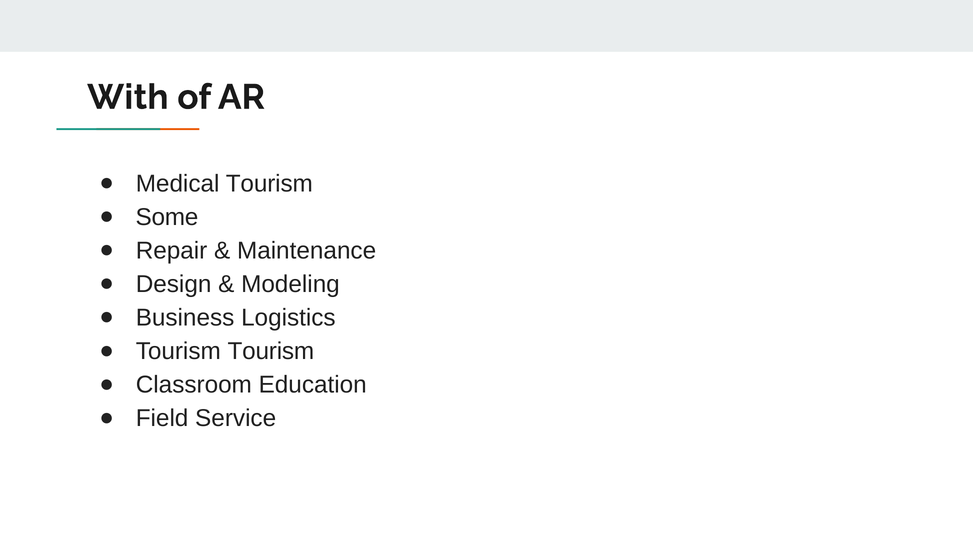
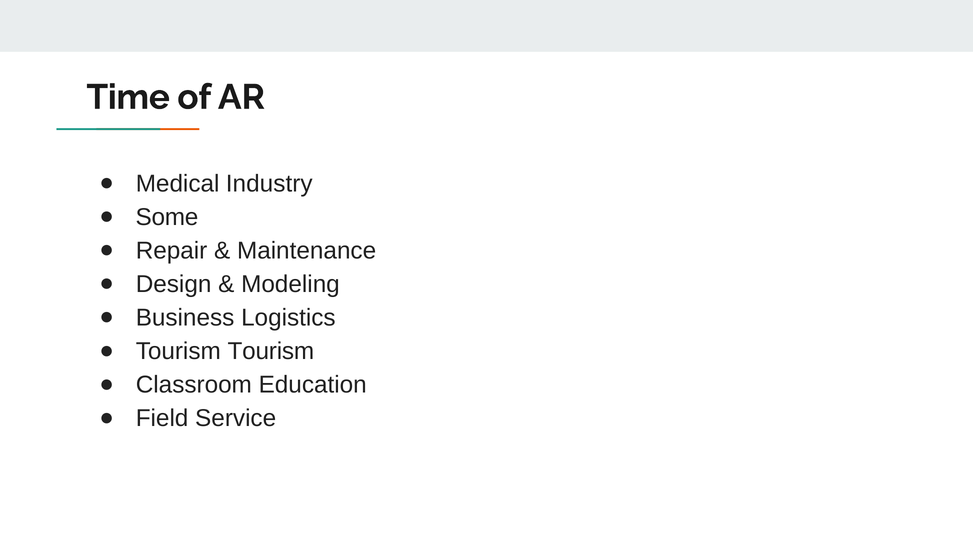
With: With -> Time
Medical Tourism: Tourism -> Industry
